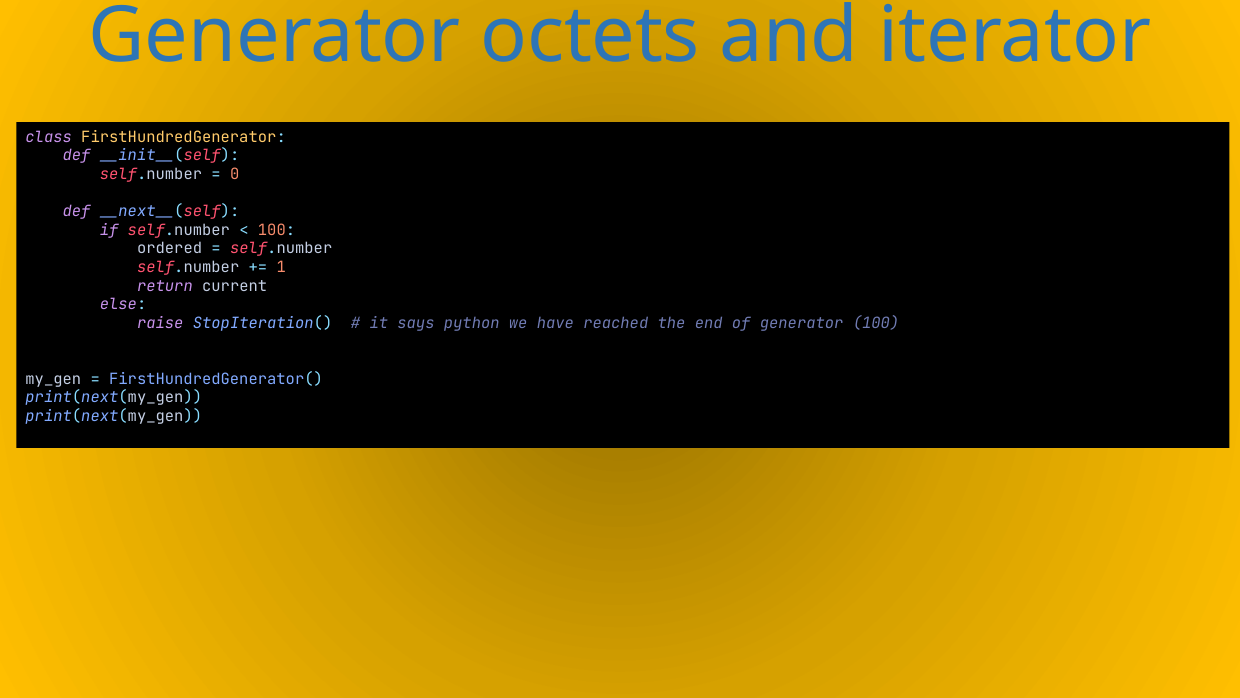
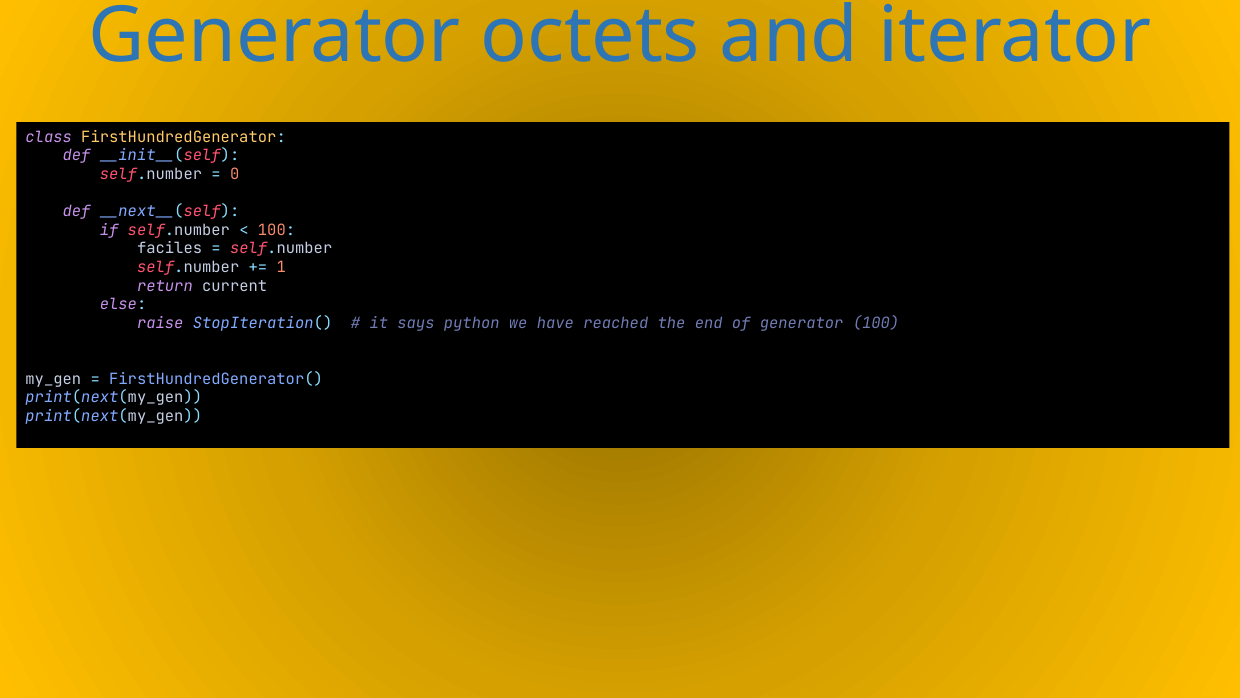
ordered: ordered -> faciles
